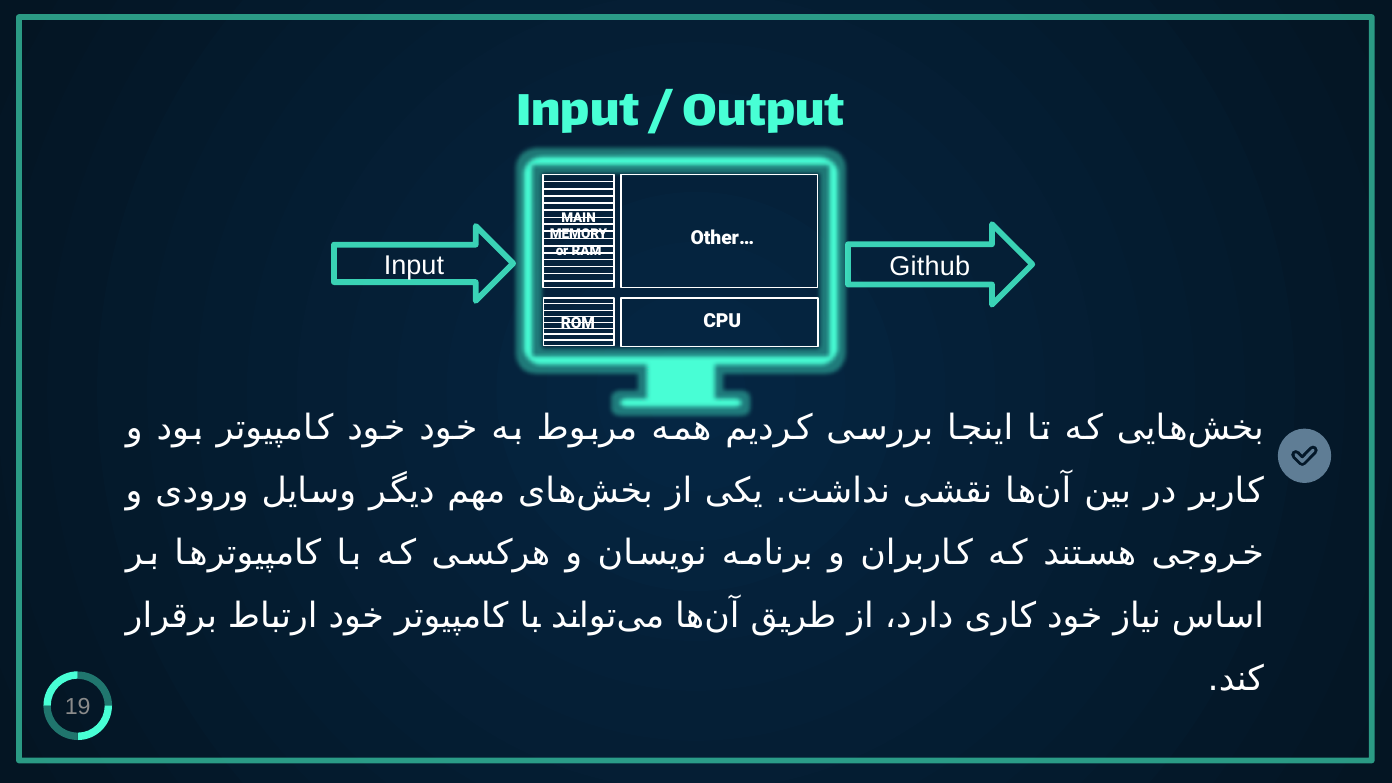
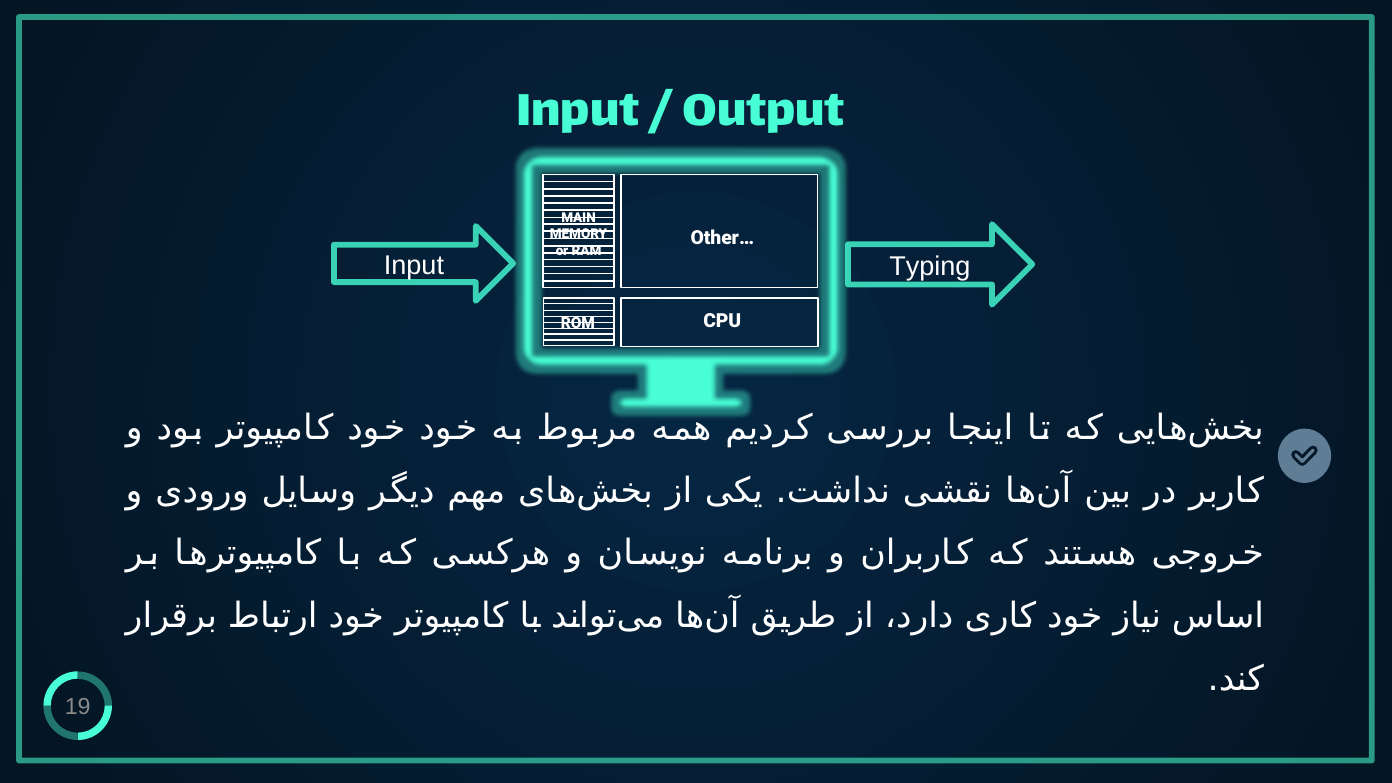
Github: Github -> Typing
